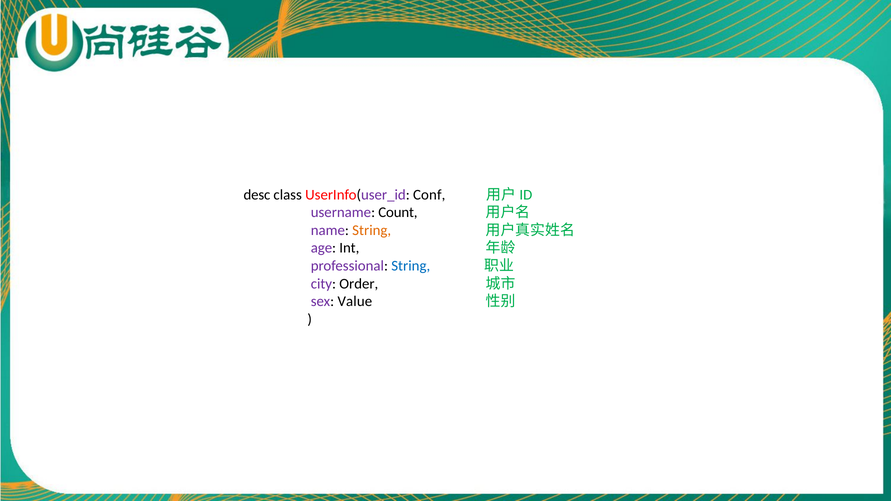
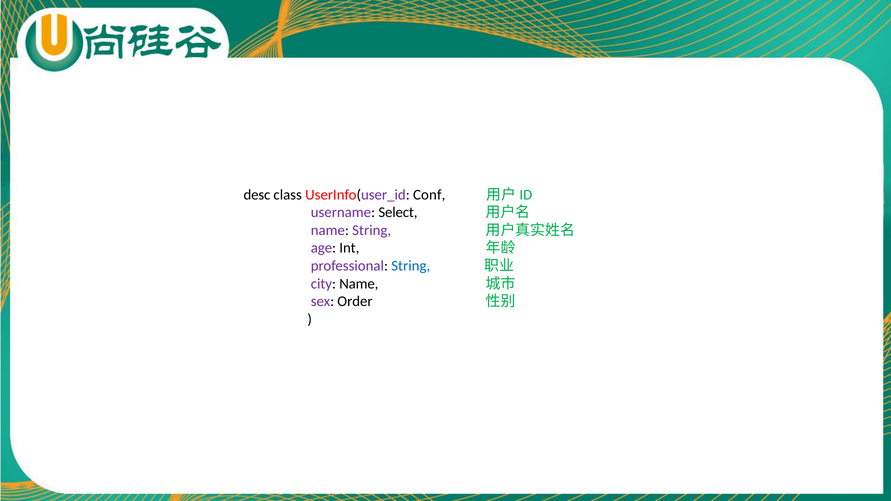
Count: Count -> Select
String at (372, 230) colour: orange -> purple
city Order: Order -> Name
Value: Value -> Order
